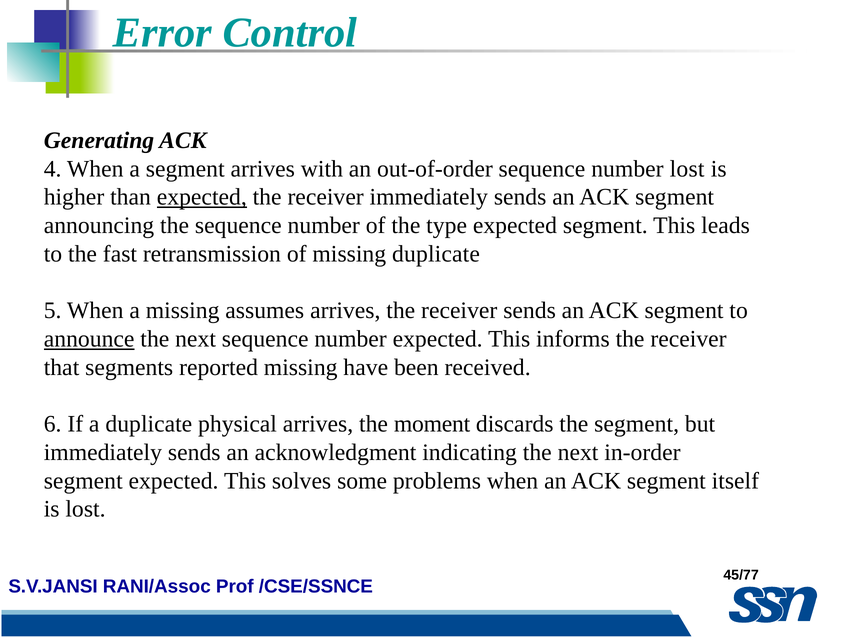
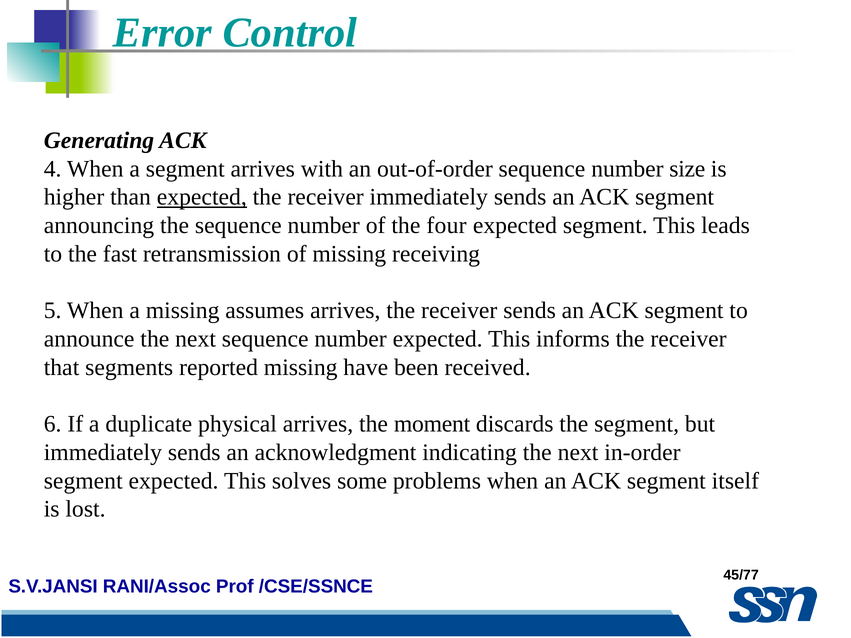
number lost: lost -> size
type: type -> four
missing duplicate: duplicate -> receiving
announce underline: present -> none
